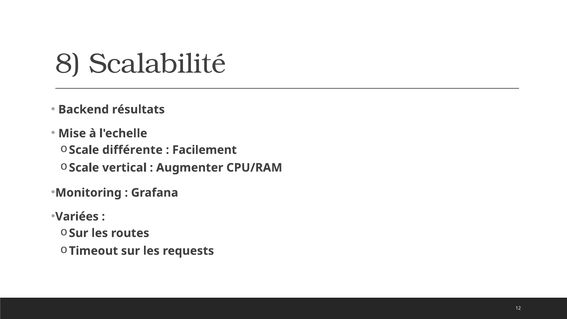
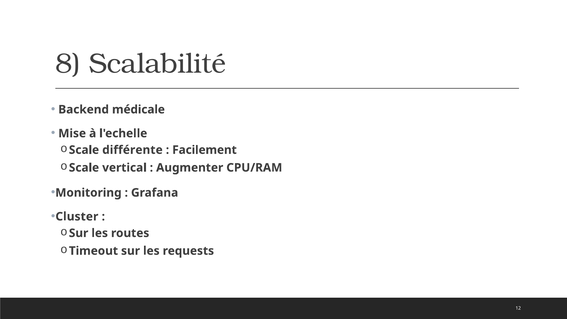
résultats: résultats -> médicale
Variées: Variées -> Cluster
